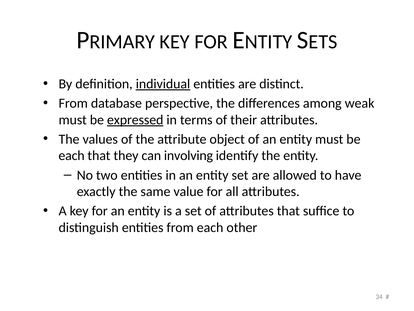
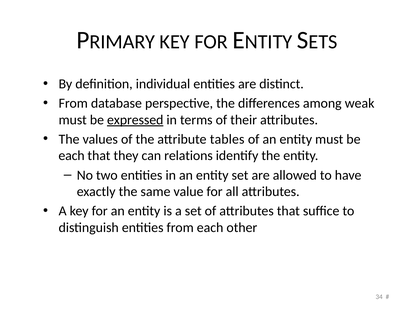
individual underline: present -> none
object: object -> tables
involving: involving -> relations
